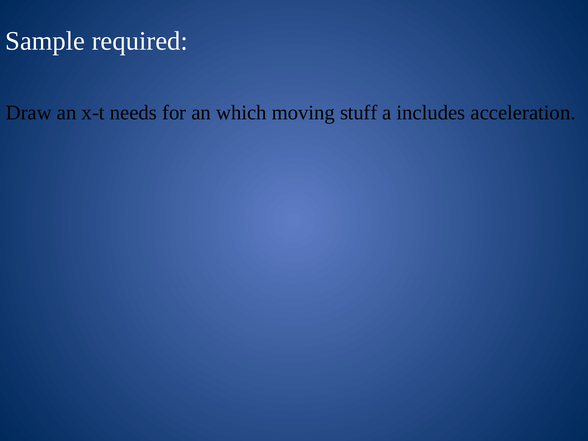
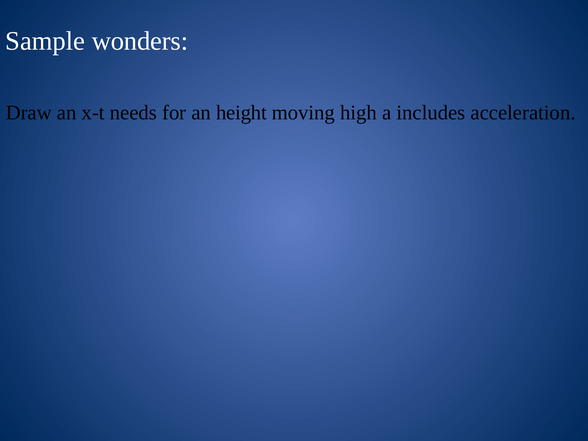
required: required -> wonders
which: which -> height
stuff: stuff -> high
